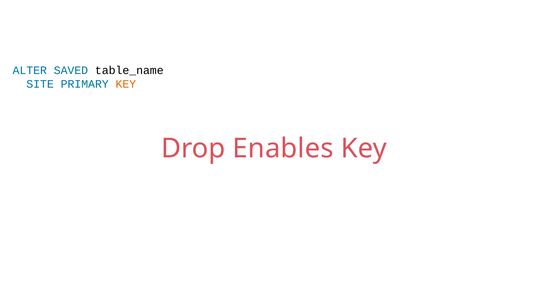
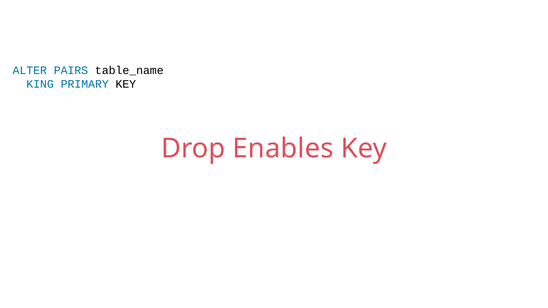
SAVED: SAVED -> PAIRS
SITE: SITE -> KING
KEY at (126, 84) colour: orange -> black
